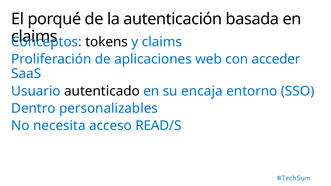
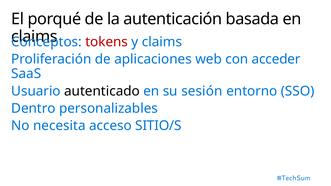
tokens colour: black -> red
encaja: encaja -> sesión
READ/S: READ/S -> SITIO/S
